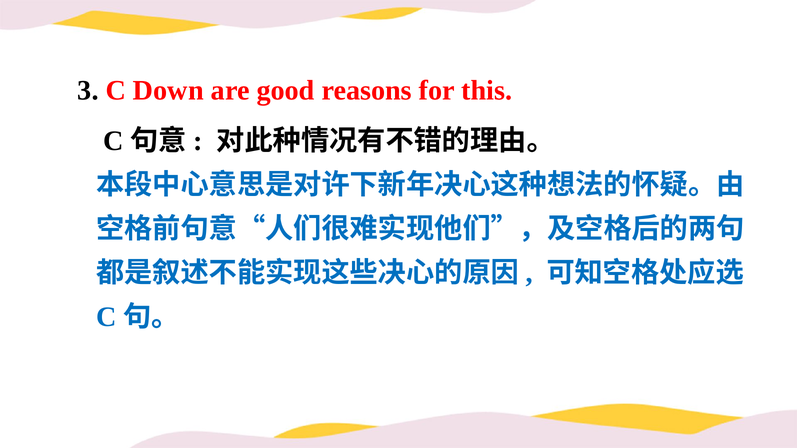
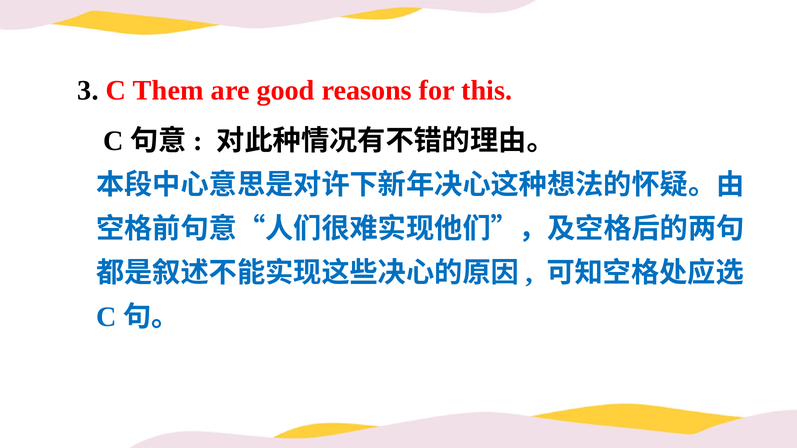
Down: Down -> Them
